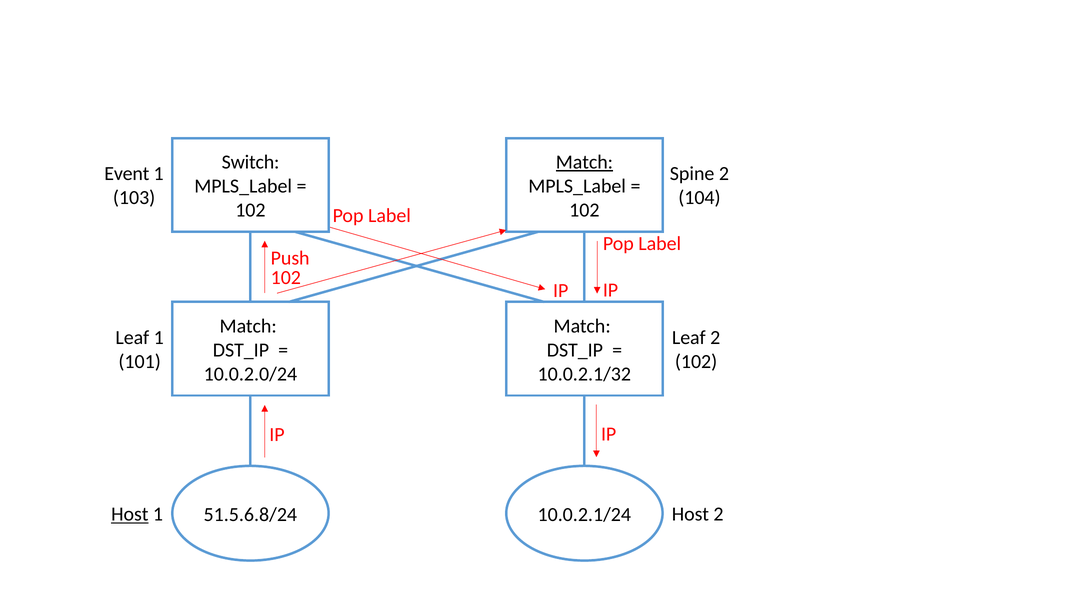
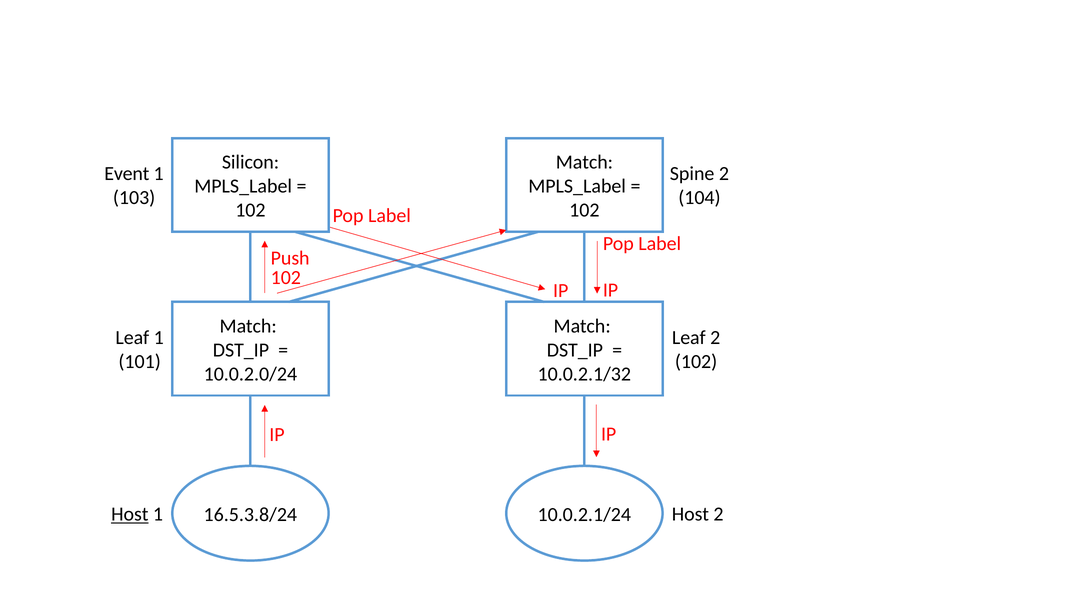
Switch: Switch -> Silicon
Match at (584, 162) underline: present -> none
51.5.6.8/24: 51.5.6.8/24 -> 16.5.3.8/24
